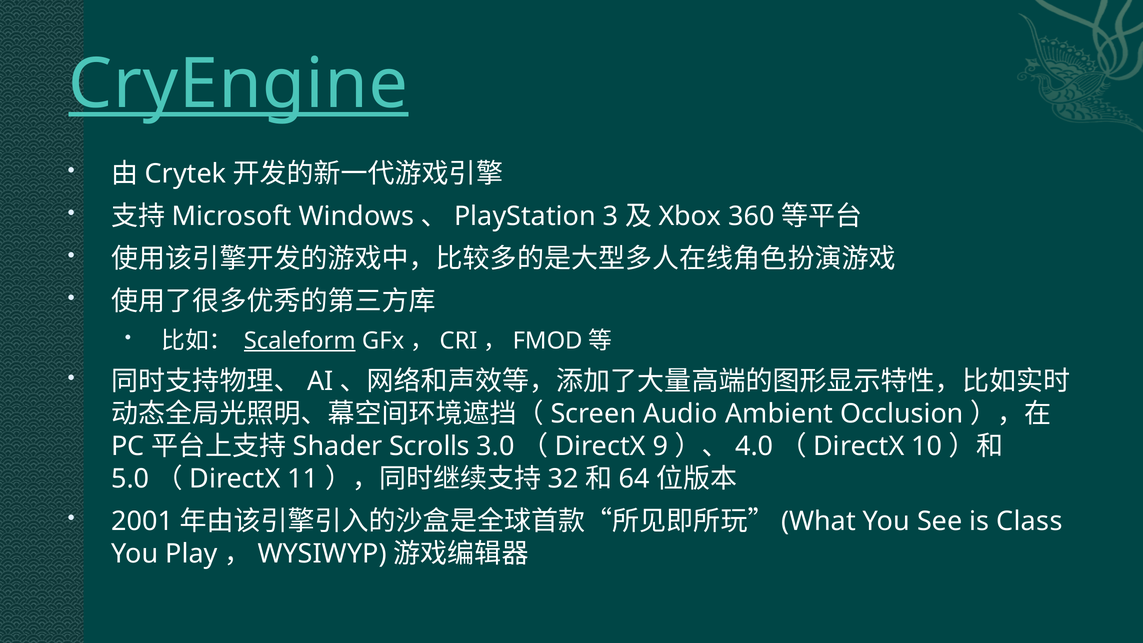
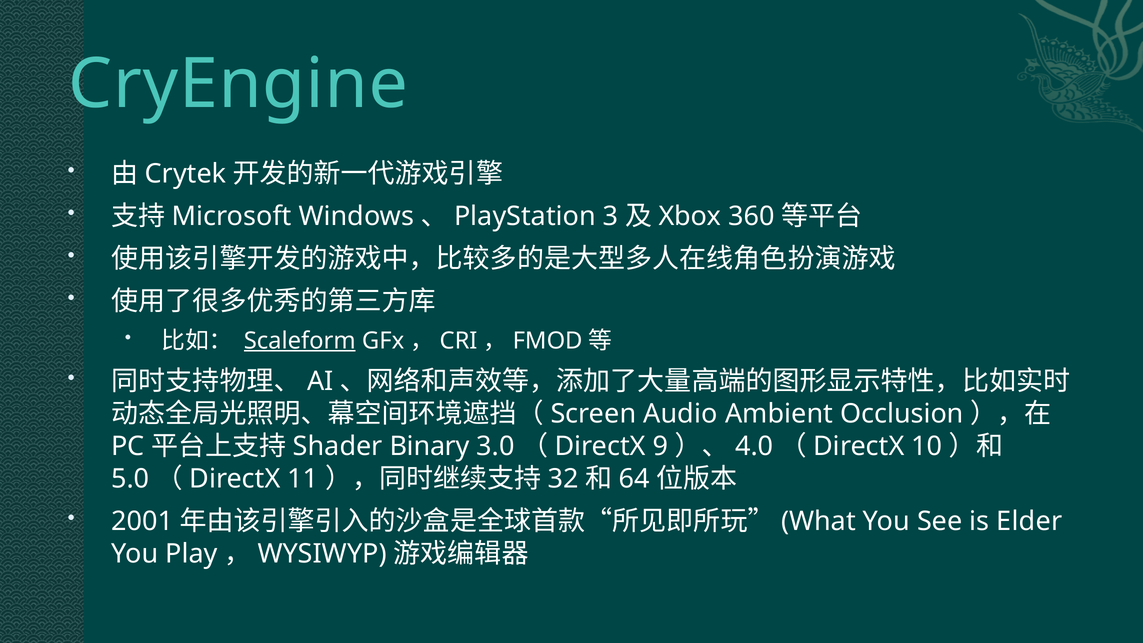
CryEngine underline: present -> none
Scrolls: Scrolls -> Binary
Class: Class -> Elder
